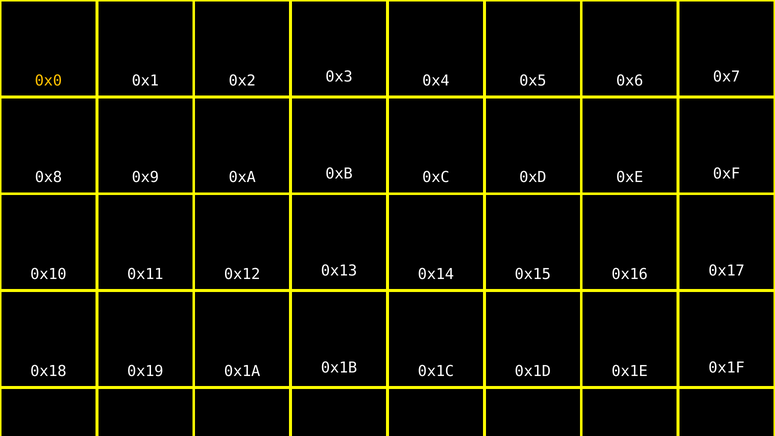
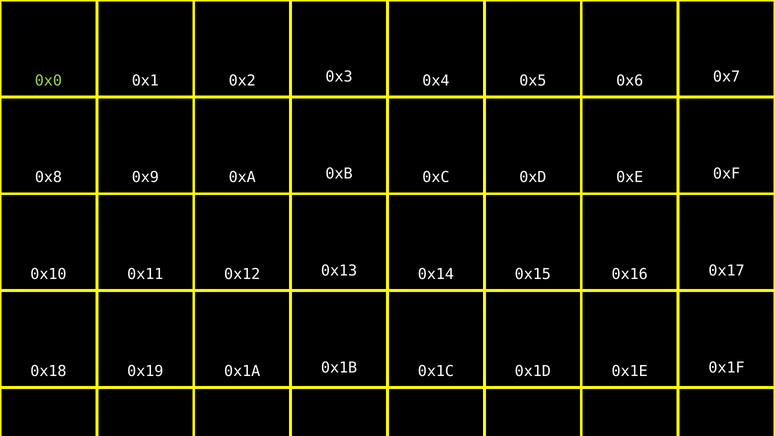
0x0 colour: yellow -> light green
